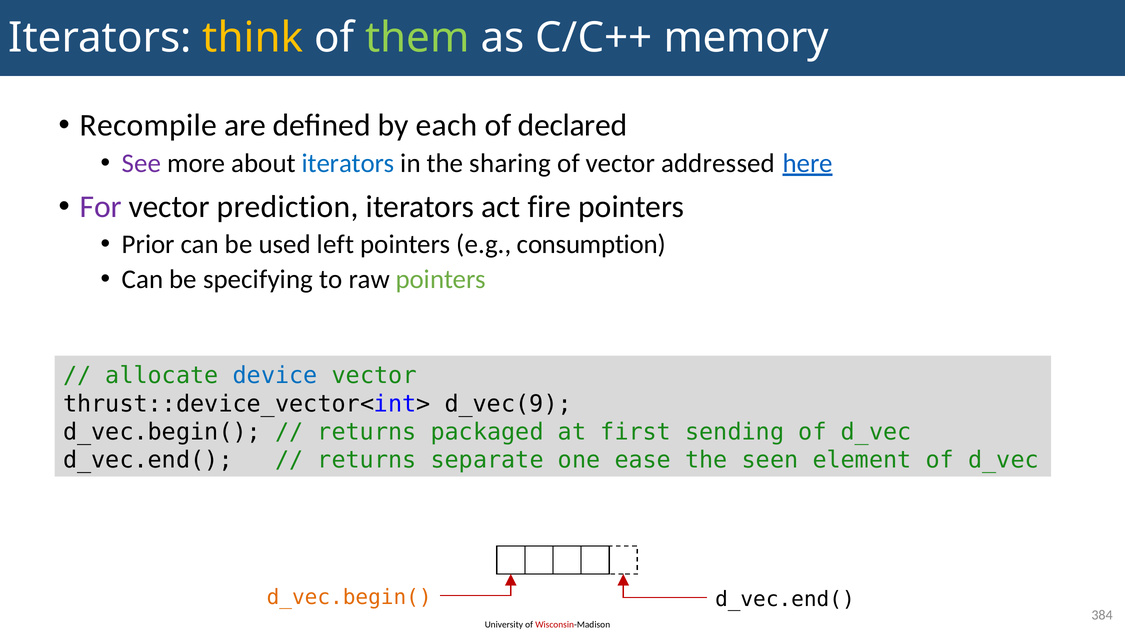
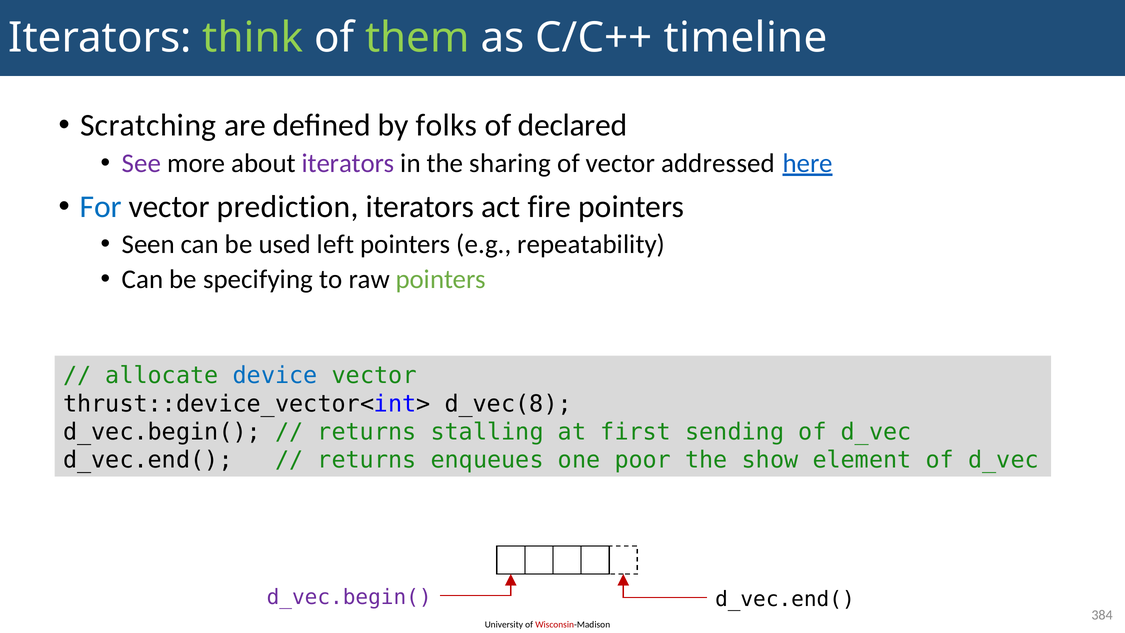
think colour: yellow -> light green
memory: memory -> timeline
Recompile: Recompile -> Scratching
each: each -> folks
iterators at (348, 163) colour: blue -> purple
For colour: purple -> blue
Prior: Prior -> Seen
consumption: consumption -> repeatability
d_vec(9: d_vec(9 -> d_vec(8
packaged: packaged -> stalling
separate: separate -> enqueues
ease: ease -> poor
seen: seen -> show
d_vec.begin( at (349, 597) colour: orange -> purple
